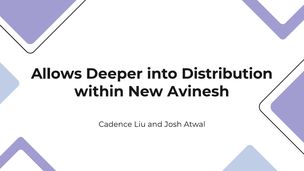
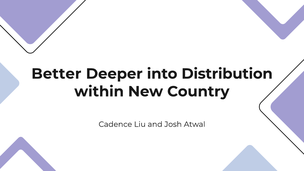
Allows: Allows -> Better
Avinesh: Avinesh -> Country
